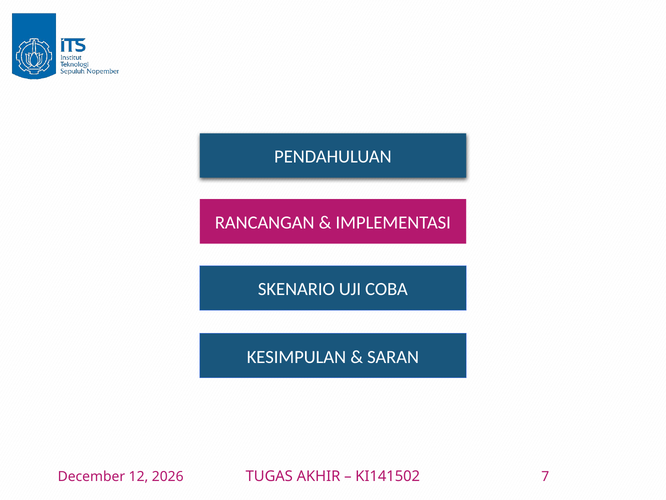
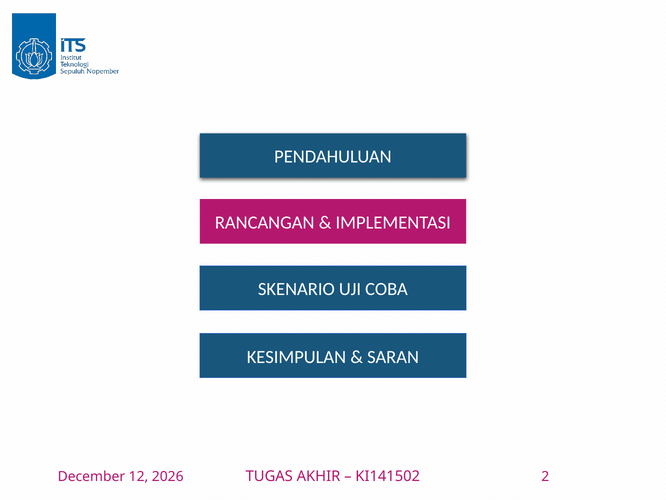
7: 7 -> 2
